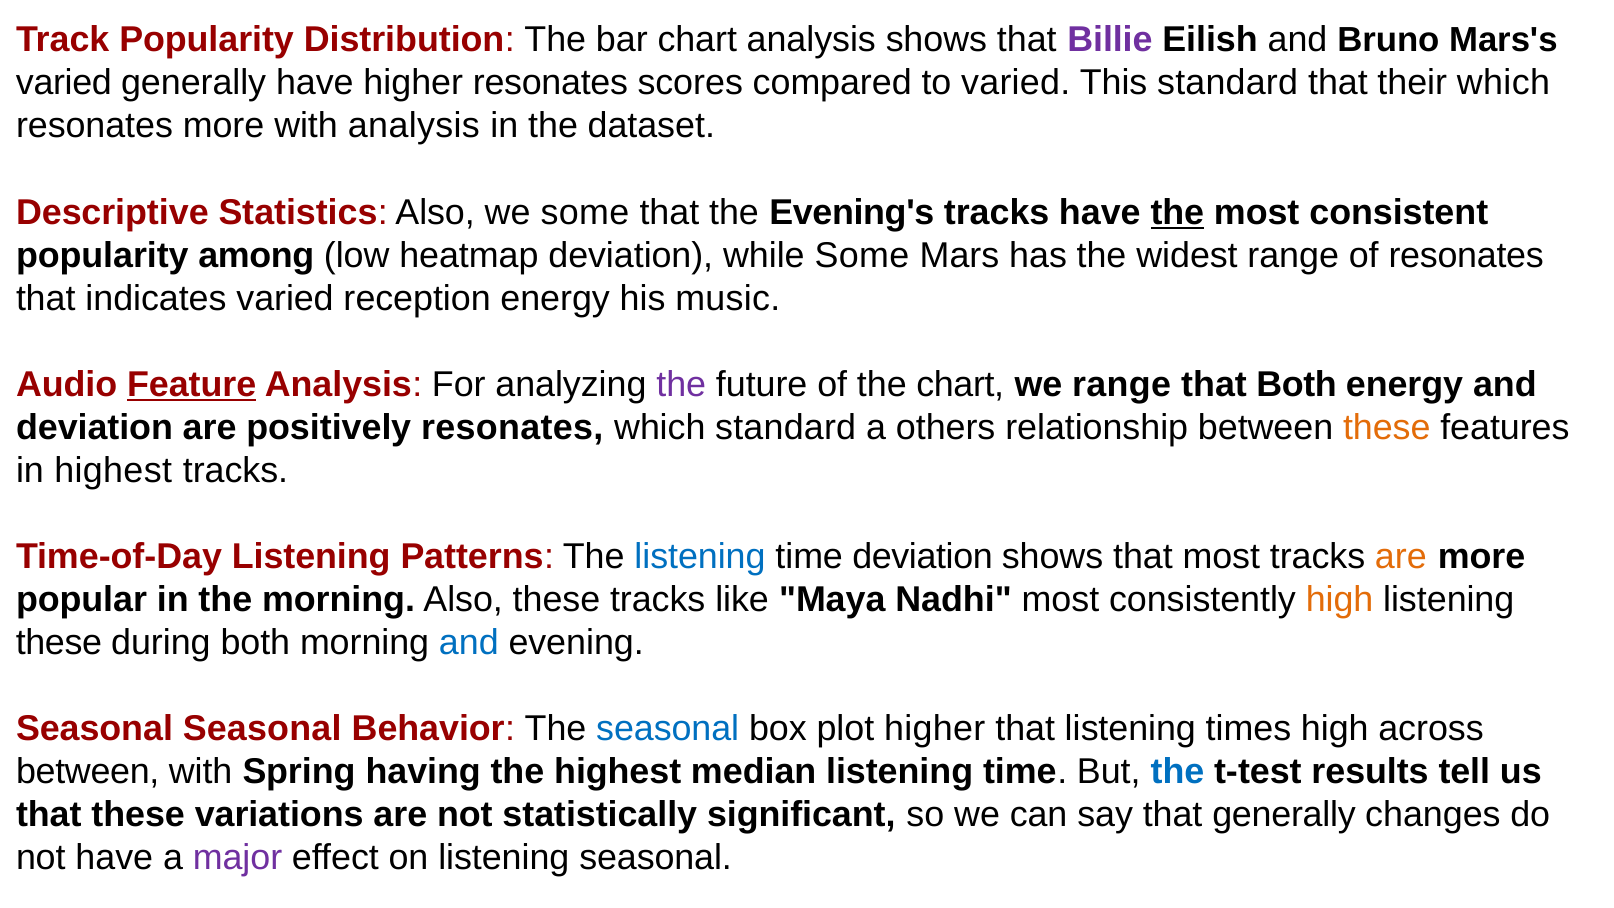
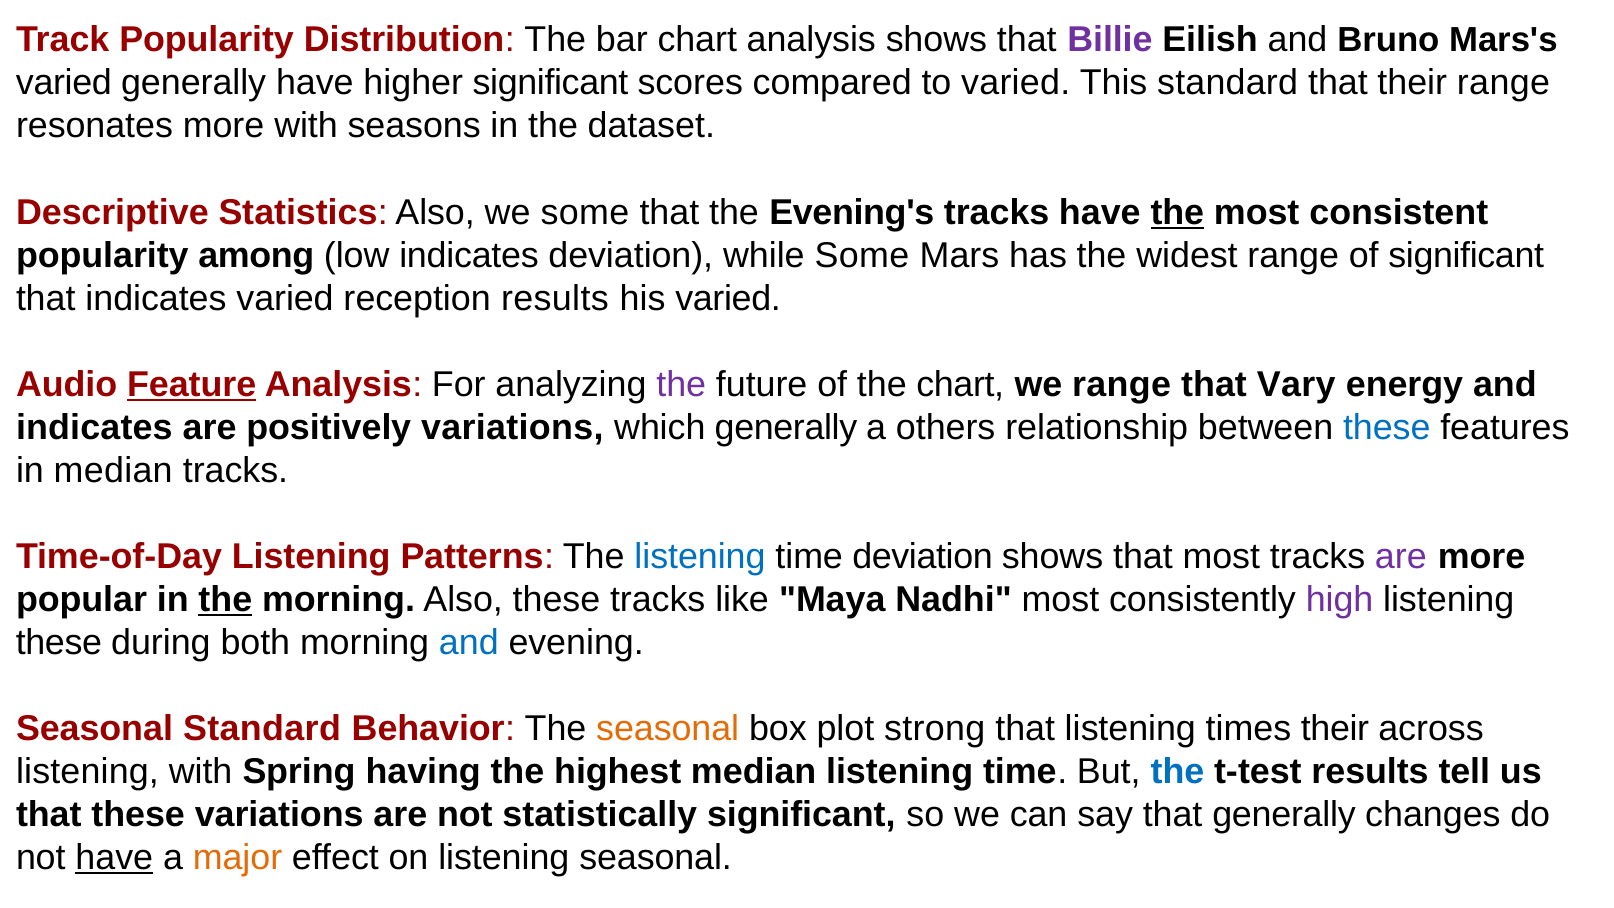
higher resonates: resonates -> significant
their which: which -> range
with analysis: analysis -> seasons
low heatmap: heatmap -> indicates
of resonates: resonates -> significant
reception energy: energy -> results
his music: music -> varied
that Both: Both -> Vary
deviation at (94, 427): deviation -> indicates
positively resonates: resonates -> variations
which standard: standard -> generally
these at (1387, 427) colour: orange -> blue
in highest: highest -> median
are at (1401, 556) colour: orange -> purple
the at (225, 599) underline: none -> present
high at (1340, 599) colour: orange -> purple
Seasonal Seasonal: Seasonal -> Standard
seasonal at (668, 728) colour: blue -> orange
plot higher: higher -> strong
times high: high -> their
between at (88, 771): between -> listening
have at (114, 857) underline: none -> present
major colour: purple -> orange
